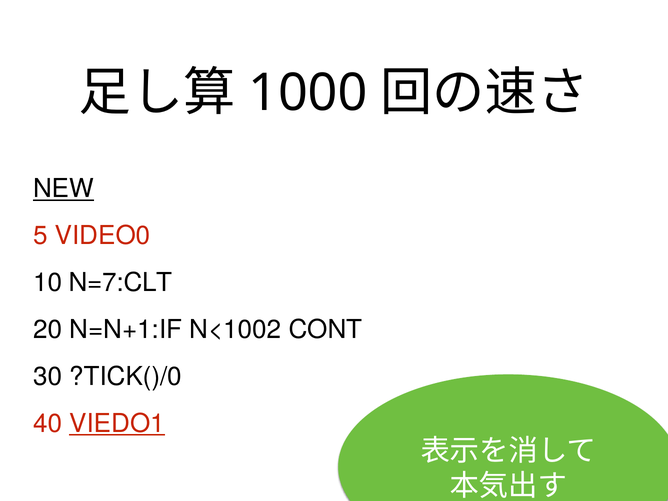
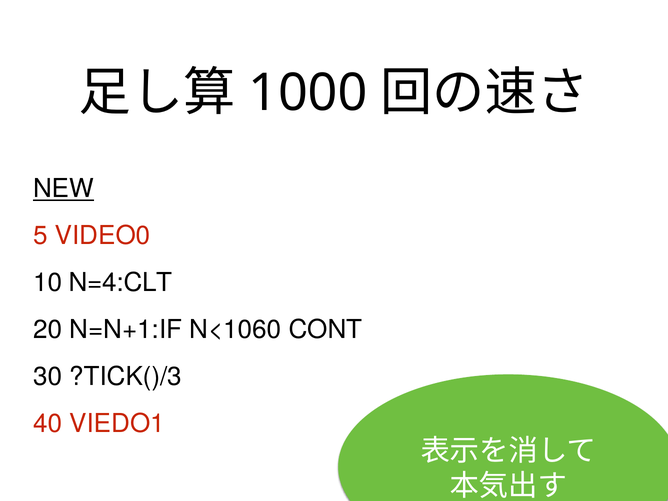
N=7:CLT: N=7:CLT -> N=4:CLT
N<1002: N<1002 -> N<1060
?TICK()/0: ?TICK()/0 -> ?TICK()/3
VIEDO1 underline: present -> none
